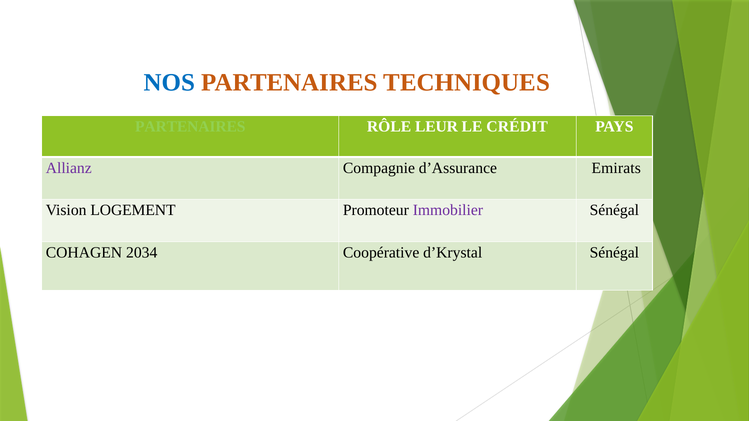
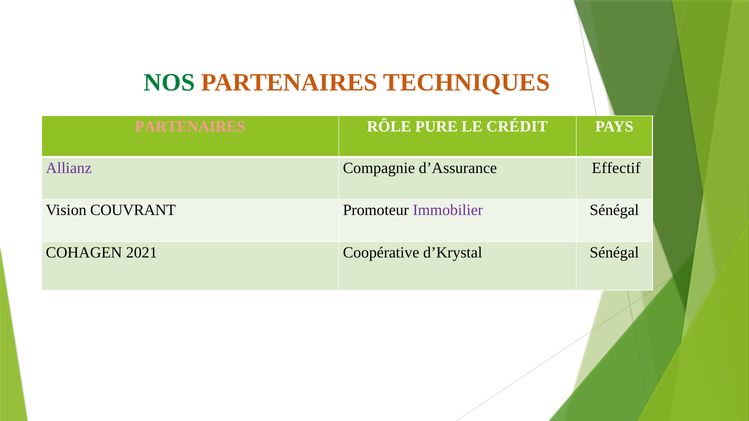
NOS colour: blue -> green
PARTENAIRES at (190, 127) colour: light green -> pink
LEUR: LEUR -> PURE
Emirats: Emirats -> Effectif
LOGEMENT: LOGEMENT -> COUVRANT
2034: 2034 -> 2021
